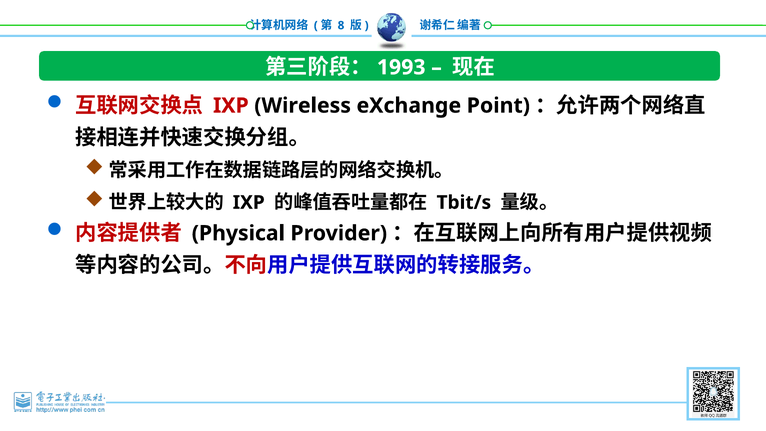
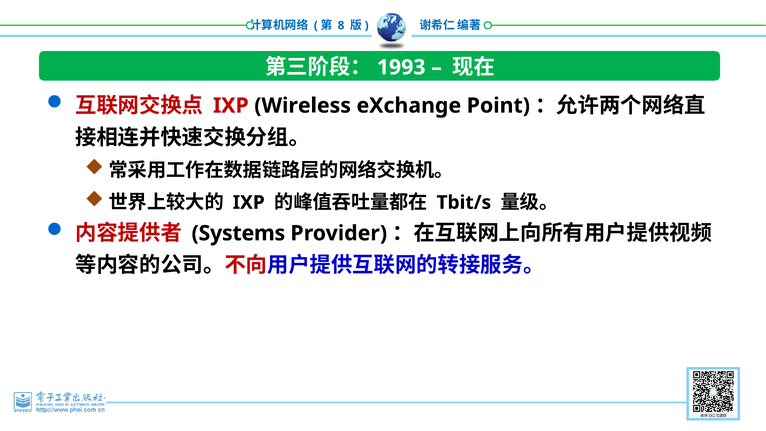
Physical: Physical -> Systems
